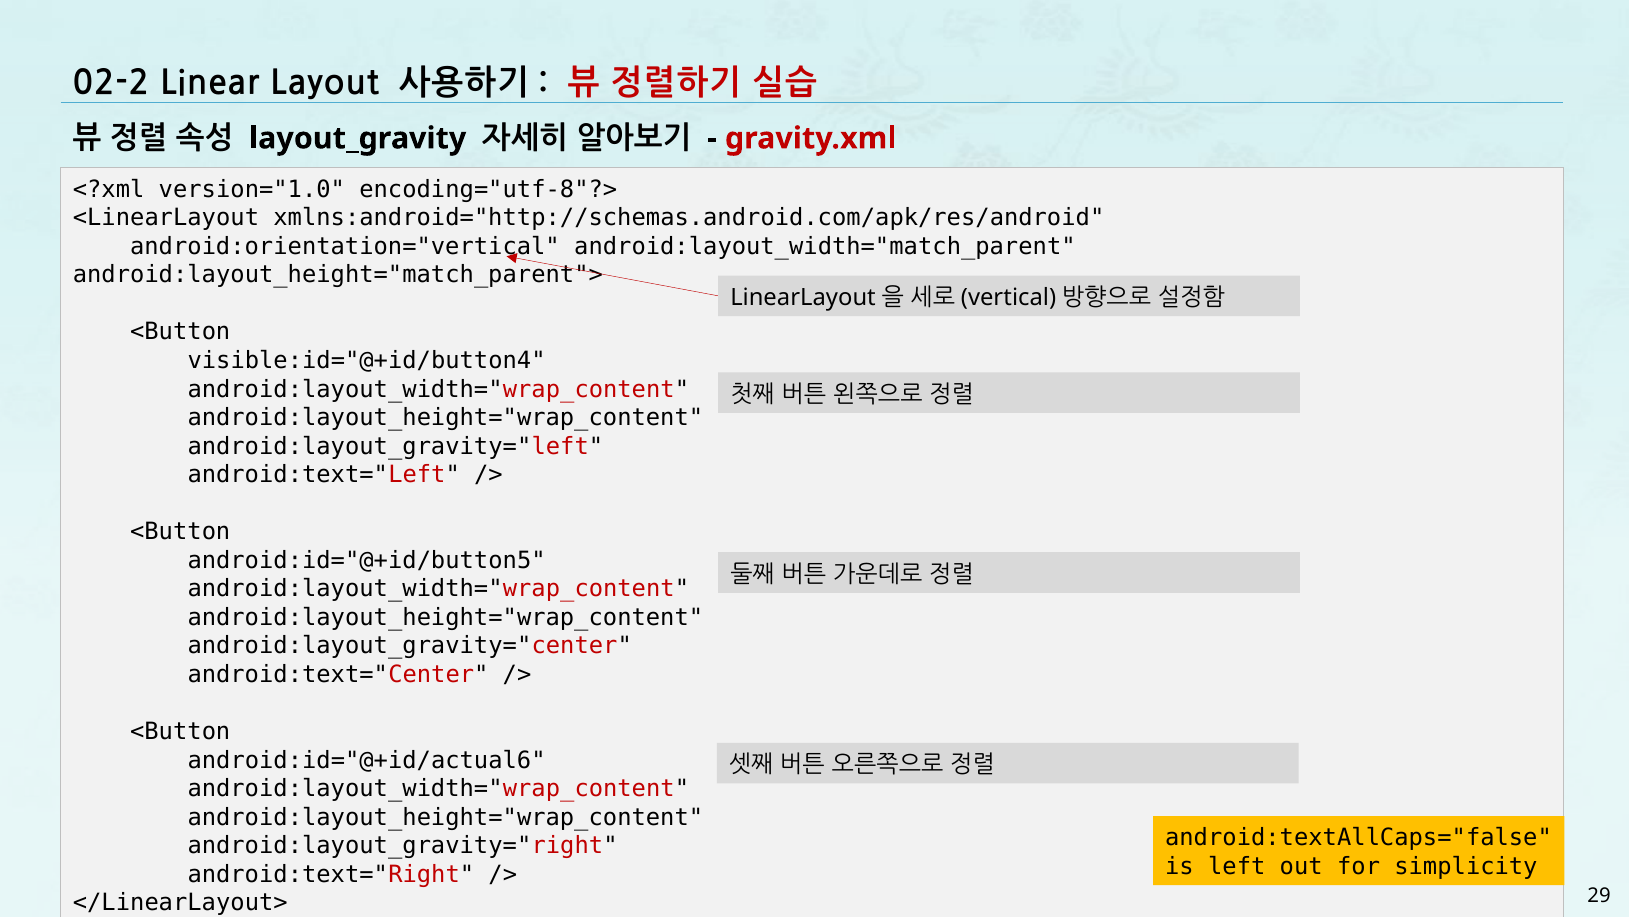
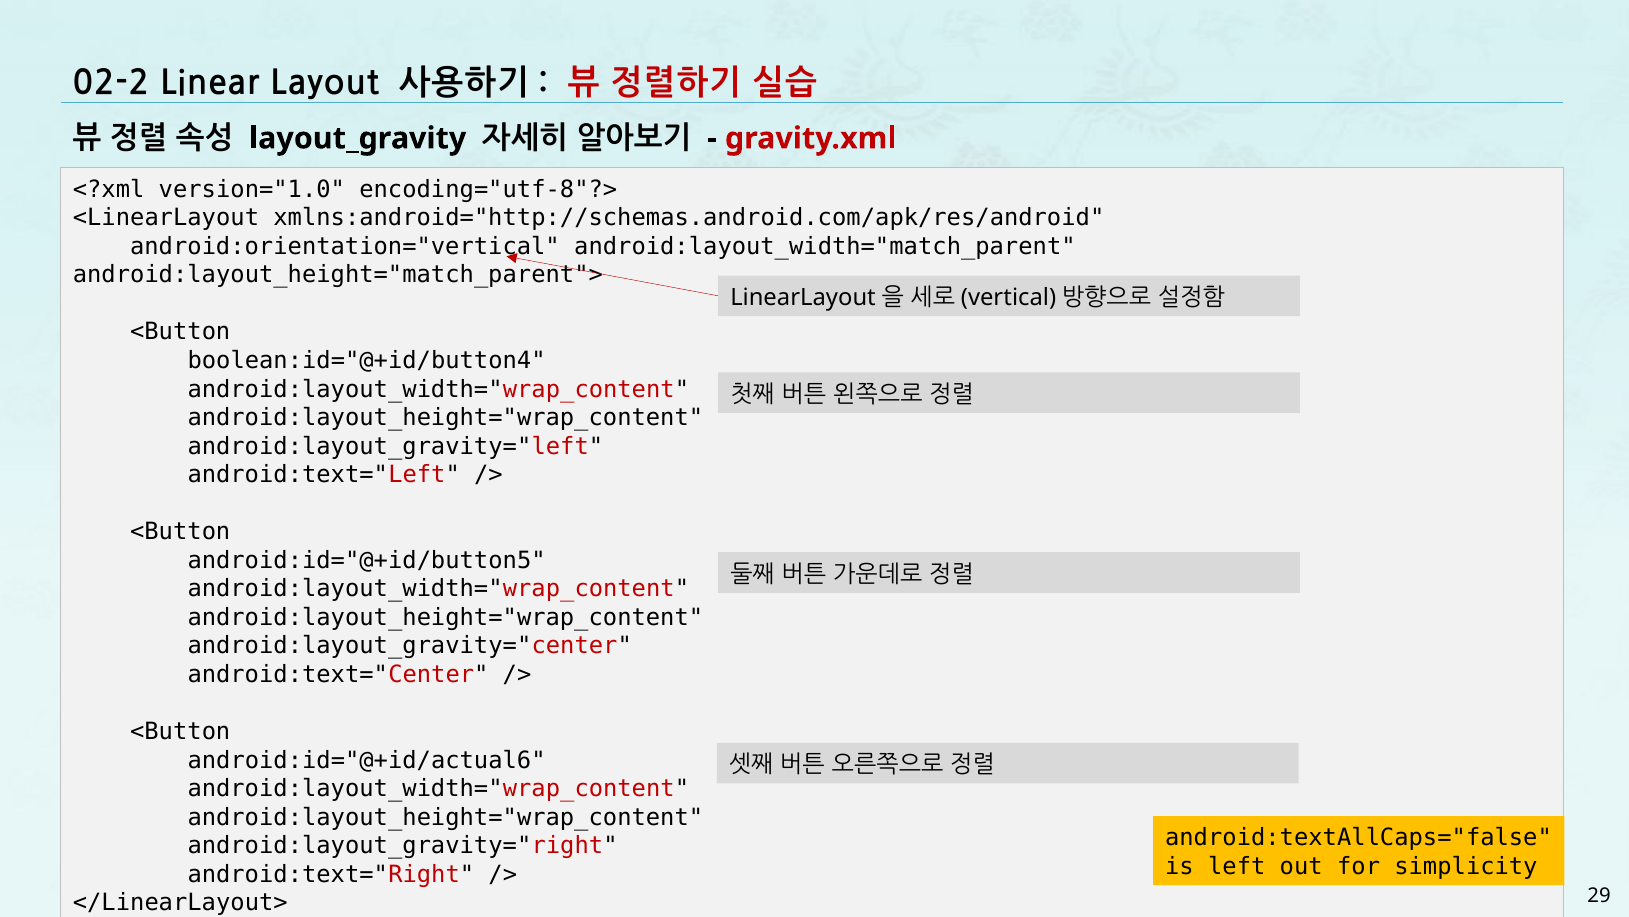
visible:id="@+id/button4: visible:id="@+id/button4 -> boolean:id="@+id/button4
